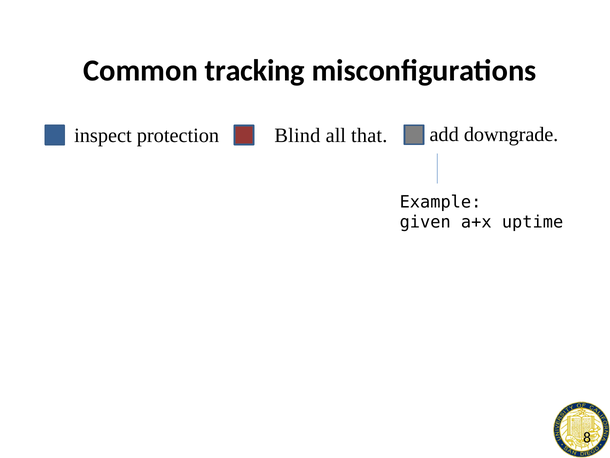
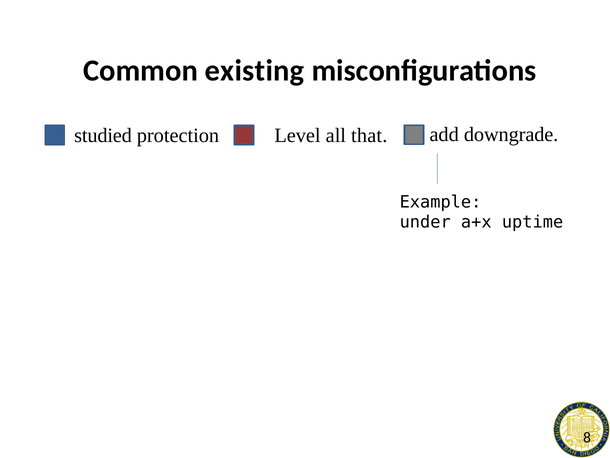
tracking: tracking -> existing
inspect: inspect -> studied
Blind: Blind -> Level
given: given -> under
